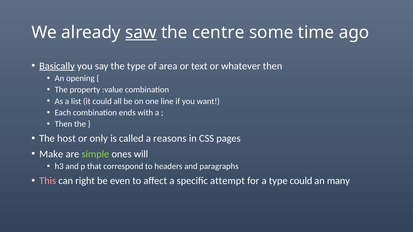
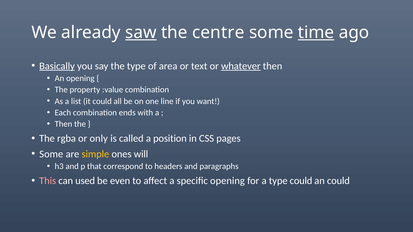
time underline: none -> present
whatever underline: none -> present
host: host -> rgba
reasons: reasons -> position
Make at (51, 154): Make -> Some
simple colour: light green -> yellow
right: right -> used
specific attempt: attempt -> opening
an many: many -> could
